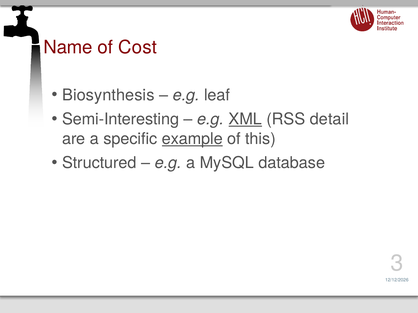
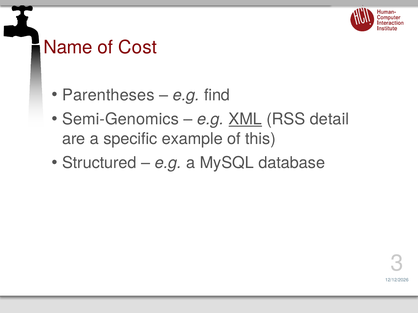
Biosynthesis: Biosynthesis -> Parentheses
leaf: leaf -> find
Semi-Interesting: Semi-Interesting -> Semi-Genomics
example underline: present -> none
